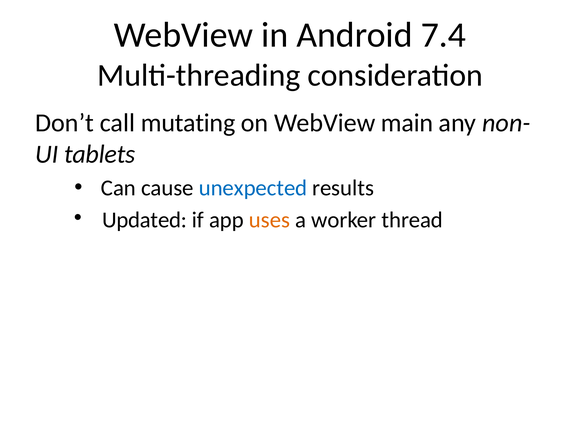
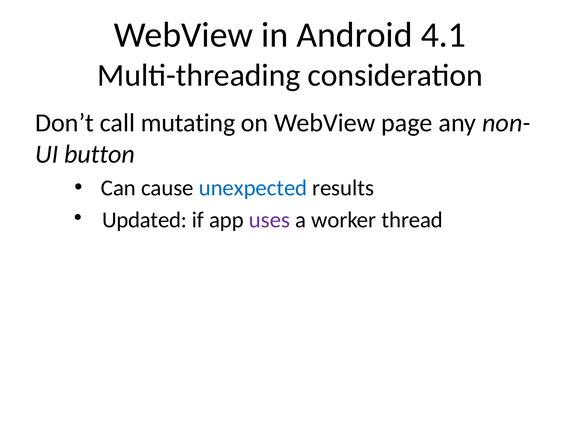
7.4: 7.4 -> 4.1
main: main -> page
tablets: tablets -> button
uses colour: orange -> purple
